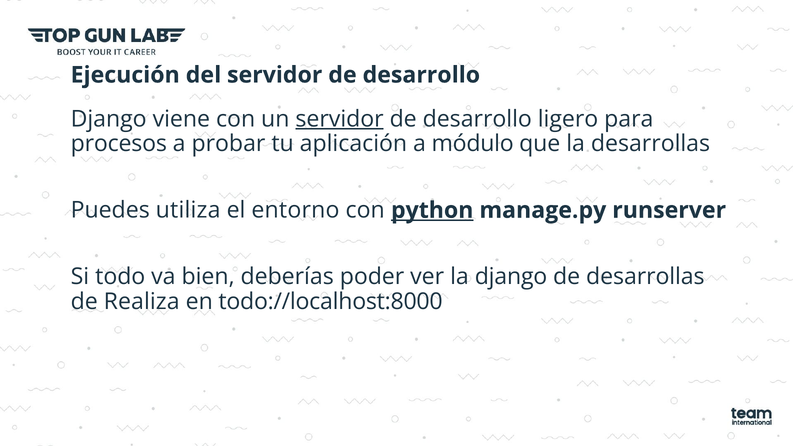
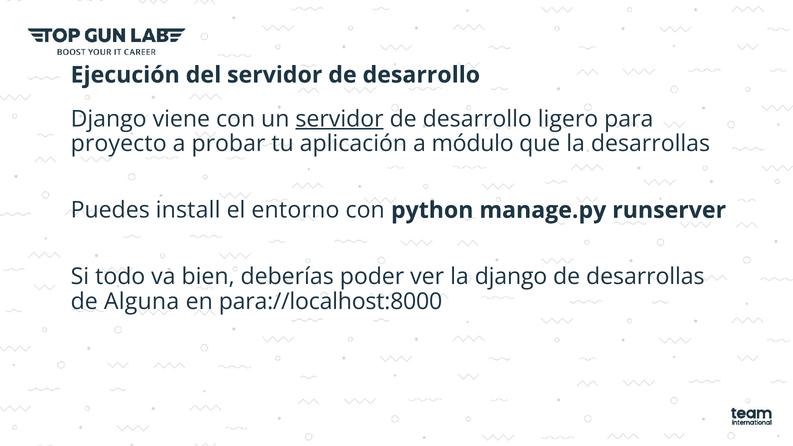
procesos: procesos -> proyecto
utiliza: utiliza -> install
python underline: present -> none
Realiza: Realiza -> Alguna
todo://localhost:8000: todo://localhost:8000 -> para://localhost:8000
